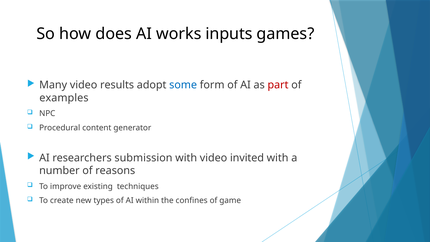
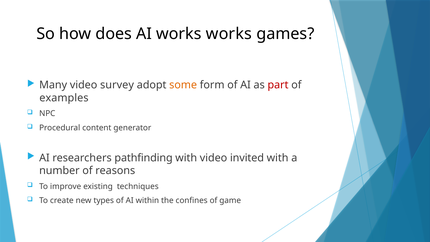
works inputs: inputs -> works
results: results -> survey
some colour: blue -> orange
submission: submission -> pathfinding
